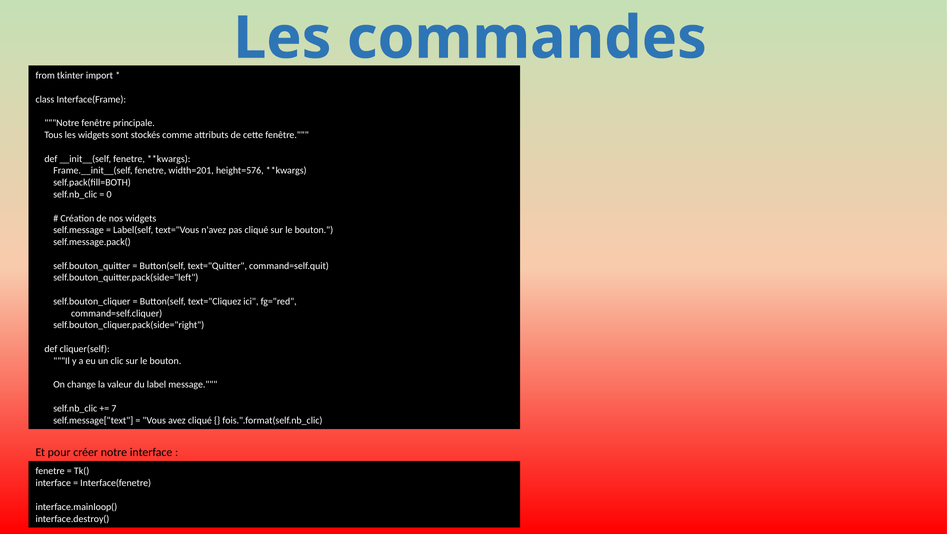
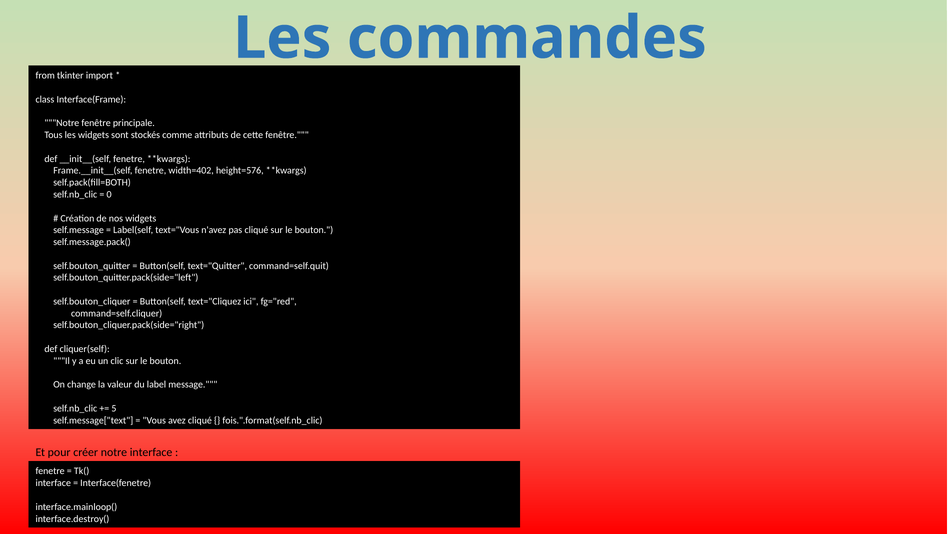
width=201: width=201 -> width=402
7: 7 -> 5
